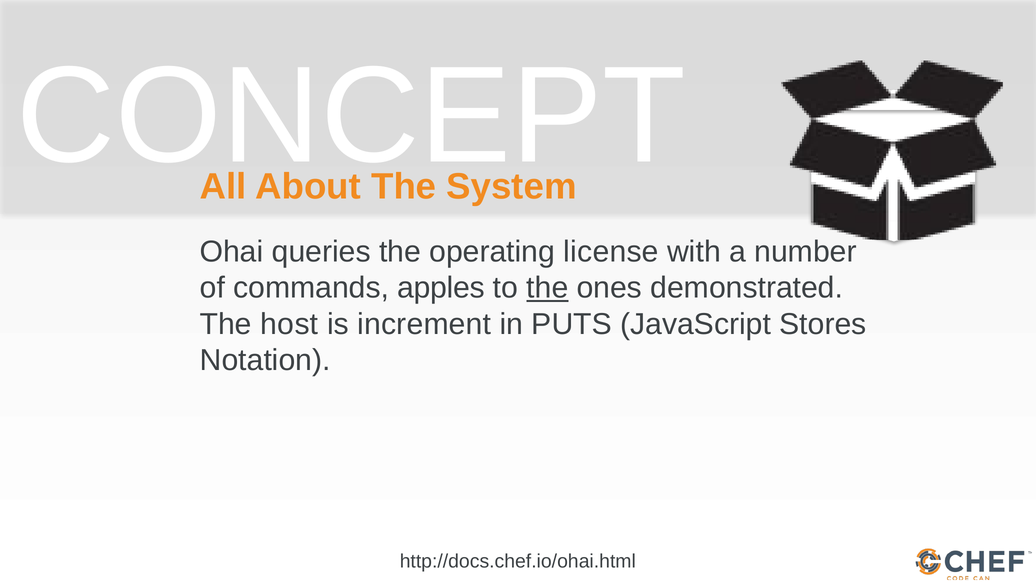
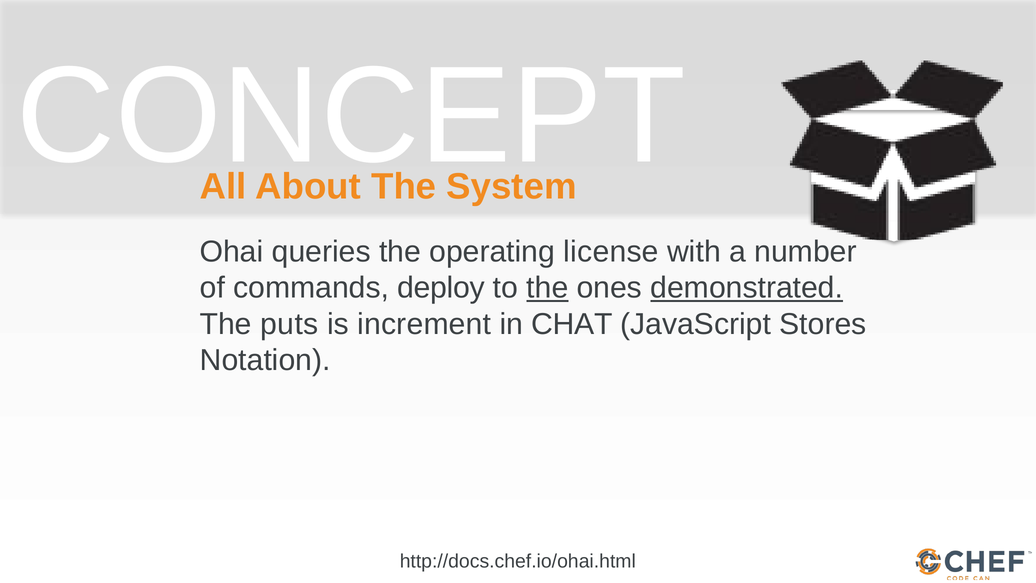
apples: apples -> deploy
demonstrated underline: none -> present
host: host -> puts
PUTS: PUTS -> CHAT
